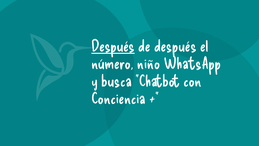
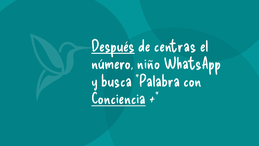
de después: después -> centras
Chatbot: Chatbot -> Palabra
Conciencia underline: none -> present
